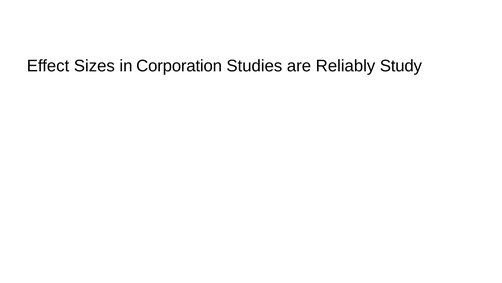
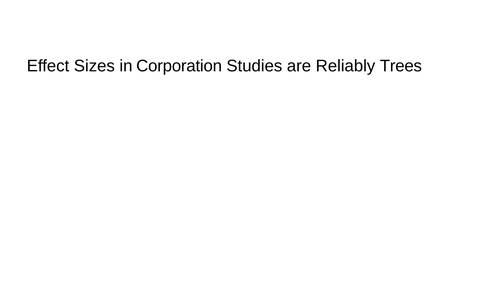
Study: Study -> Trees
